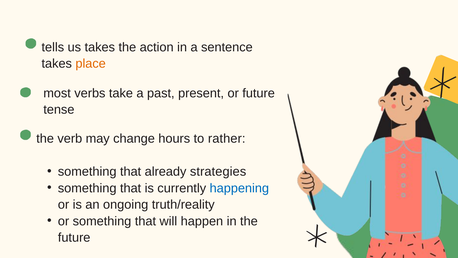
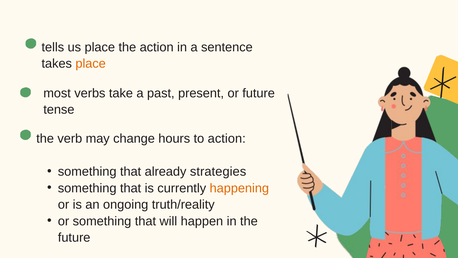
us takes: takes -> place
to rather: rather -> action
happening colour: blue -> orange
